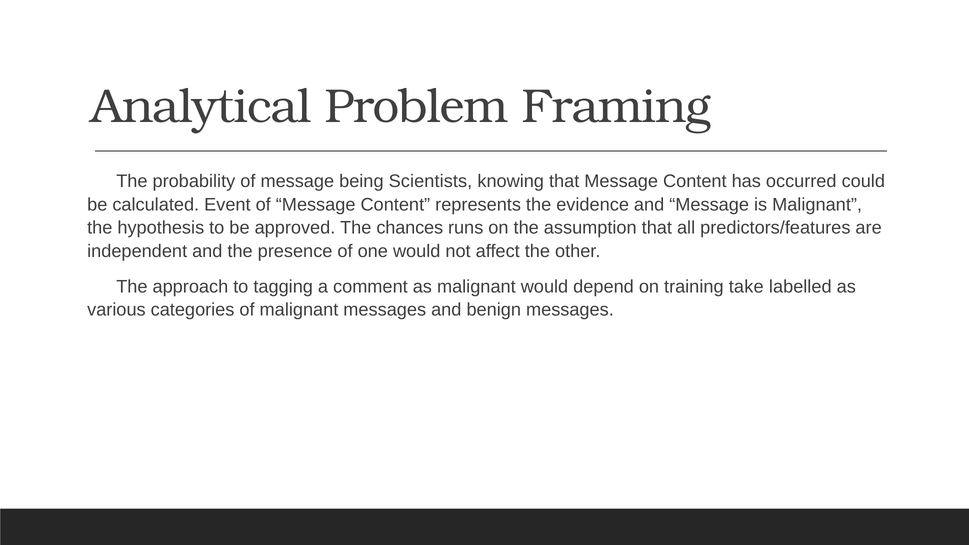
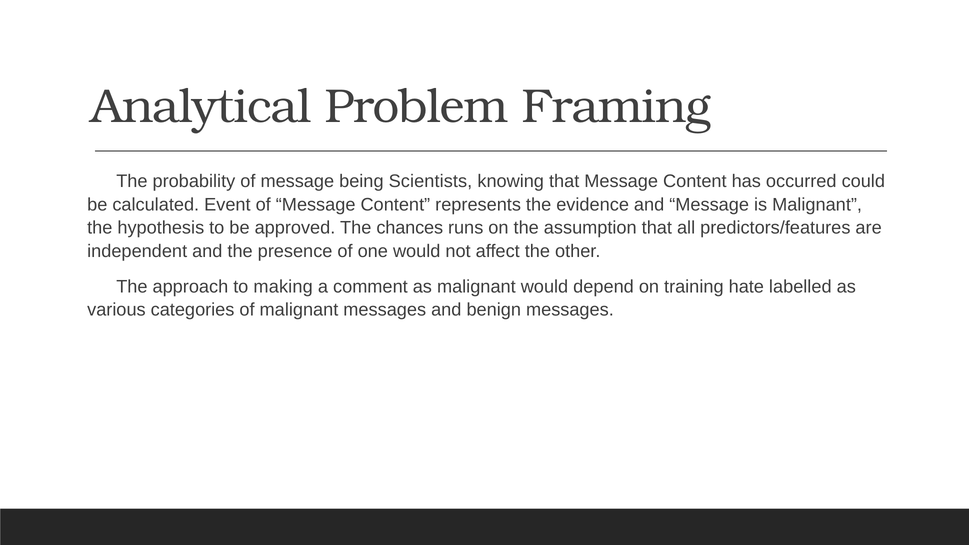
tagging: tagging -> making
take: take -> hate
